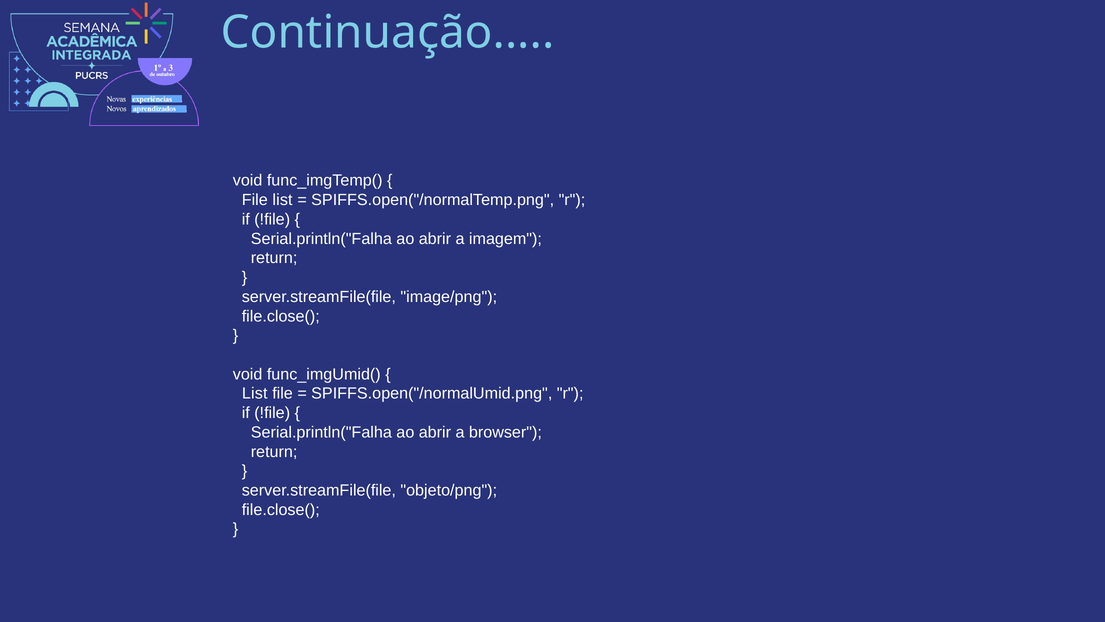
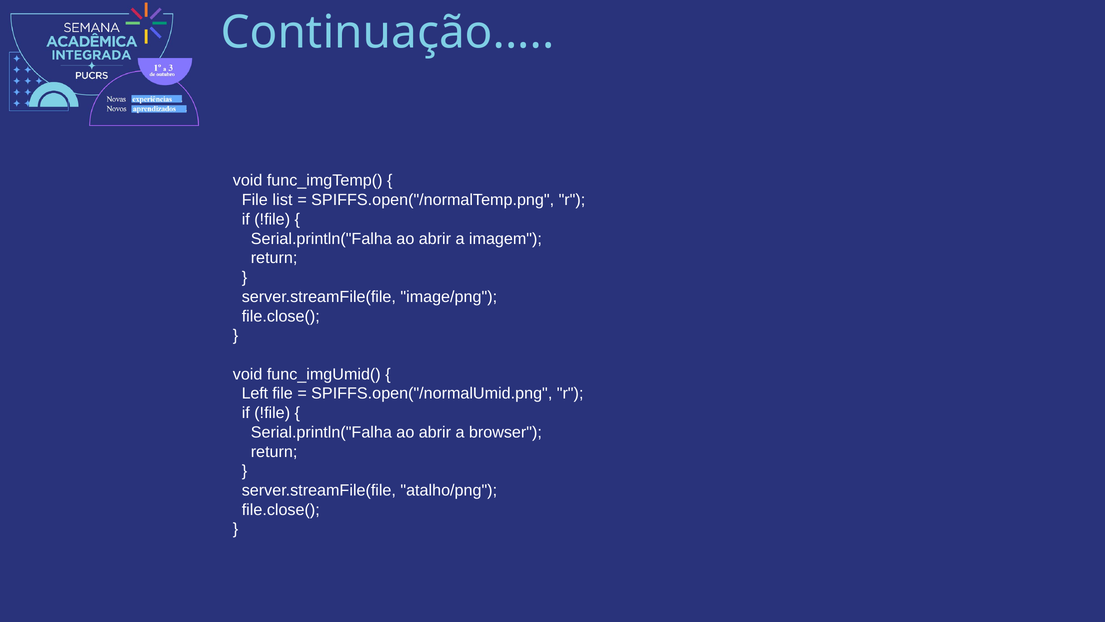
List at (255, 393): List -> Left
objeto/png: objeto/png -> atalho/png
